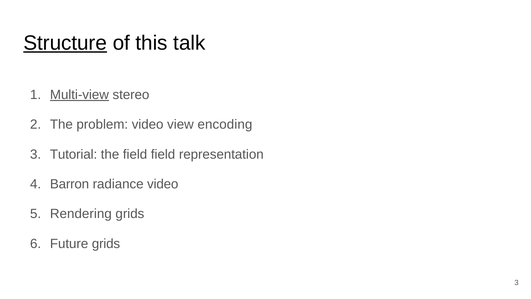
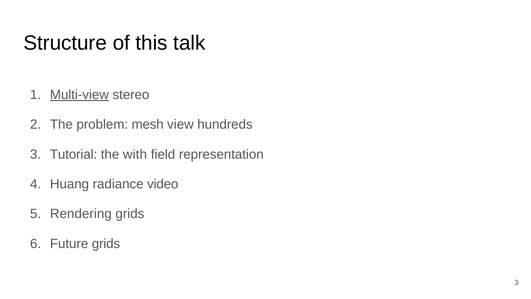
Structure underline: present -> none
problem video: video -> mesh
encoding: encoding -> hundreds
the field: field -> with
Barron: Barron -> Huang
